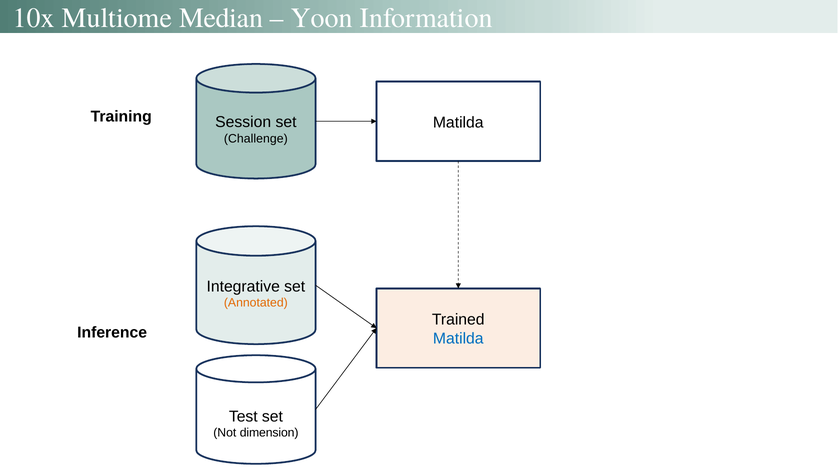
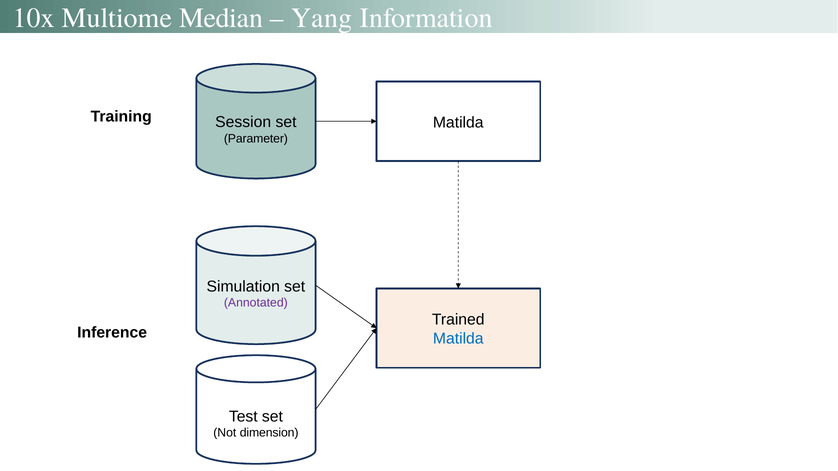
Yoon: Yoon -> Yang
Challenge: Challenge -> Parameter
Integrative: Integrative -> Simulation
Annotated colour: orange -> purple
